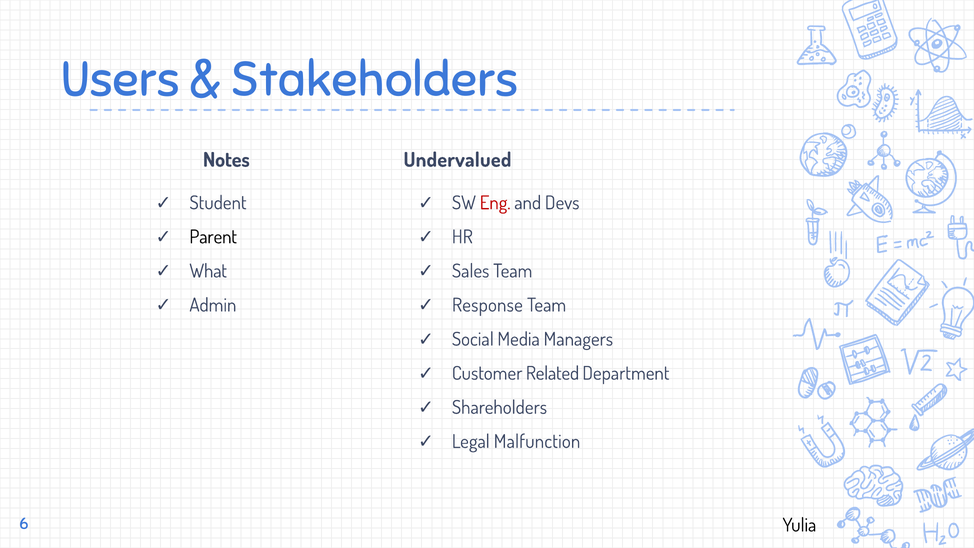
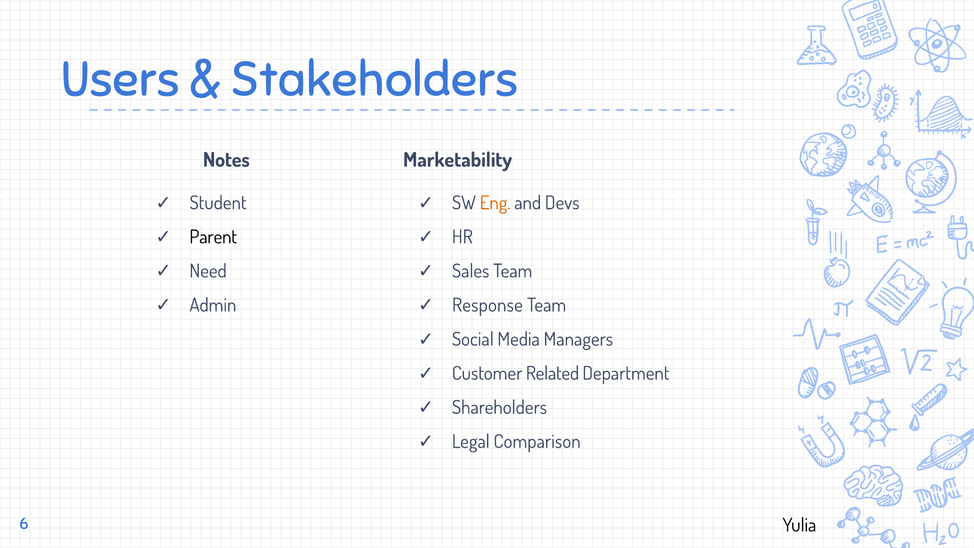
Undervalued: Undervalued -> Marketability
Eng colour: red -> orange
What: What -> Need
Malfunction: Malfunction -> Comparison
